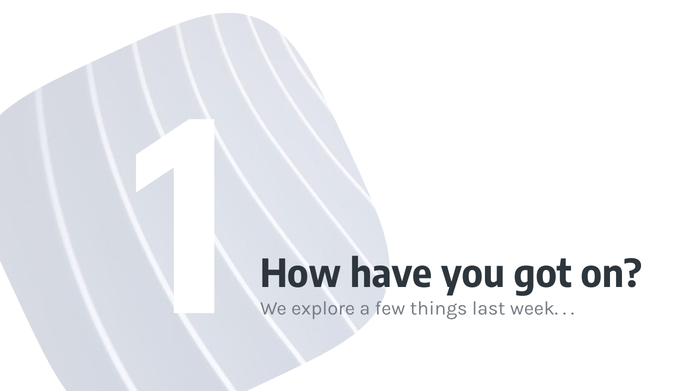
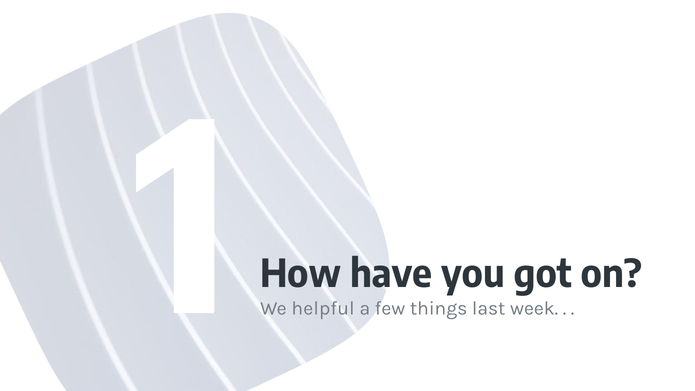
explore: explore -> helpful
